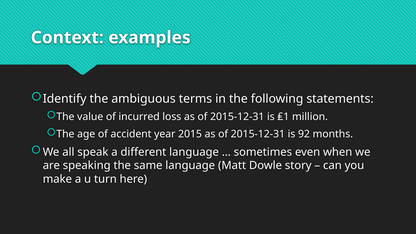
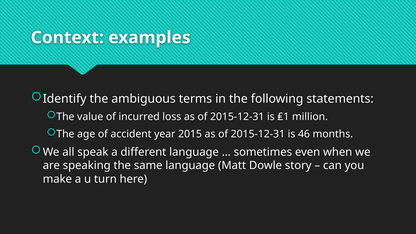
92: 92 -> 46
